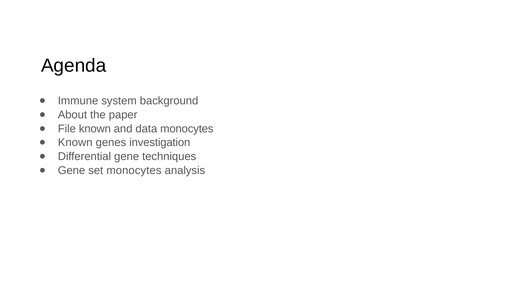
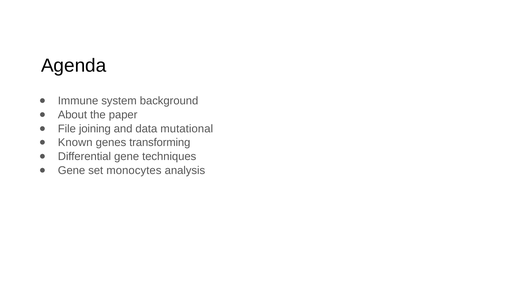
File known: known -> joining
data monocytes: monocytes -> mutational
investigation: investigation -> transforming
